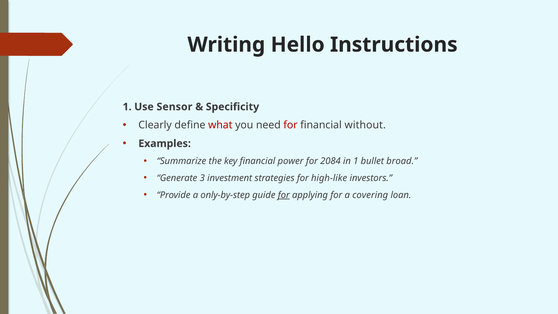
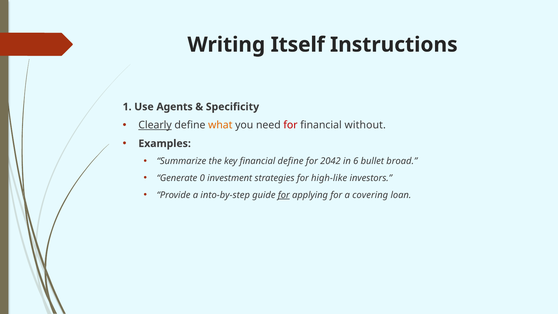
Hello: Hello -> Itself
Sensor: Sensor -> Agents
Clearly underline: none -> present
what colour: red -> orange
financial power: power -> define
2084: 2084 -> 2042
in 1: 1 -> 6
3: 3 -> 0
only-by-step: only-by-step -> into-by-step
